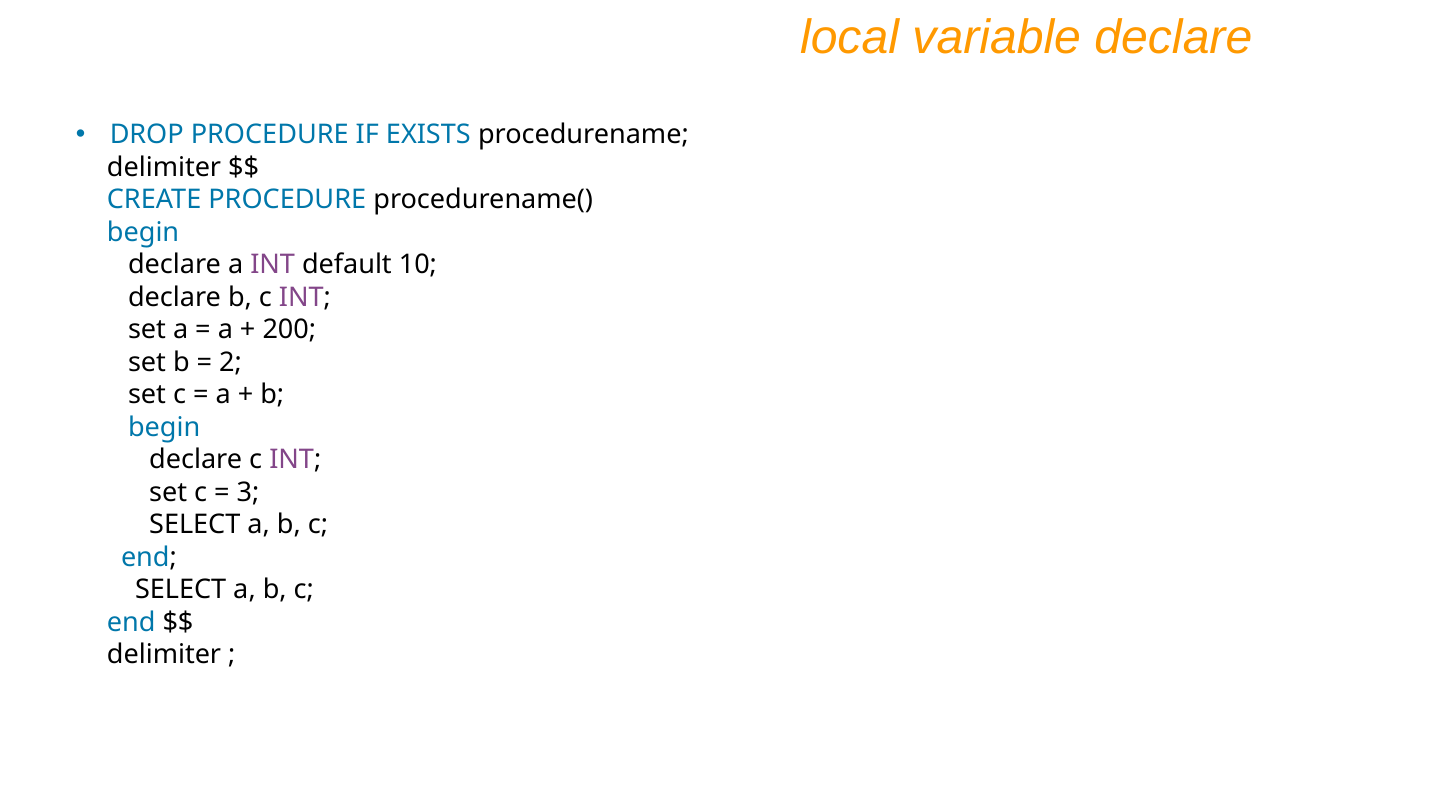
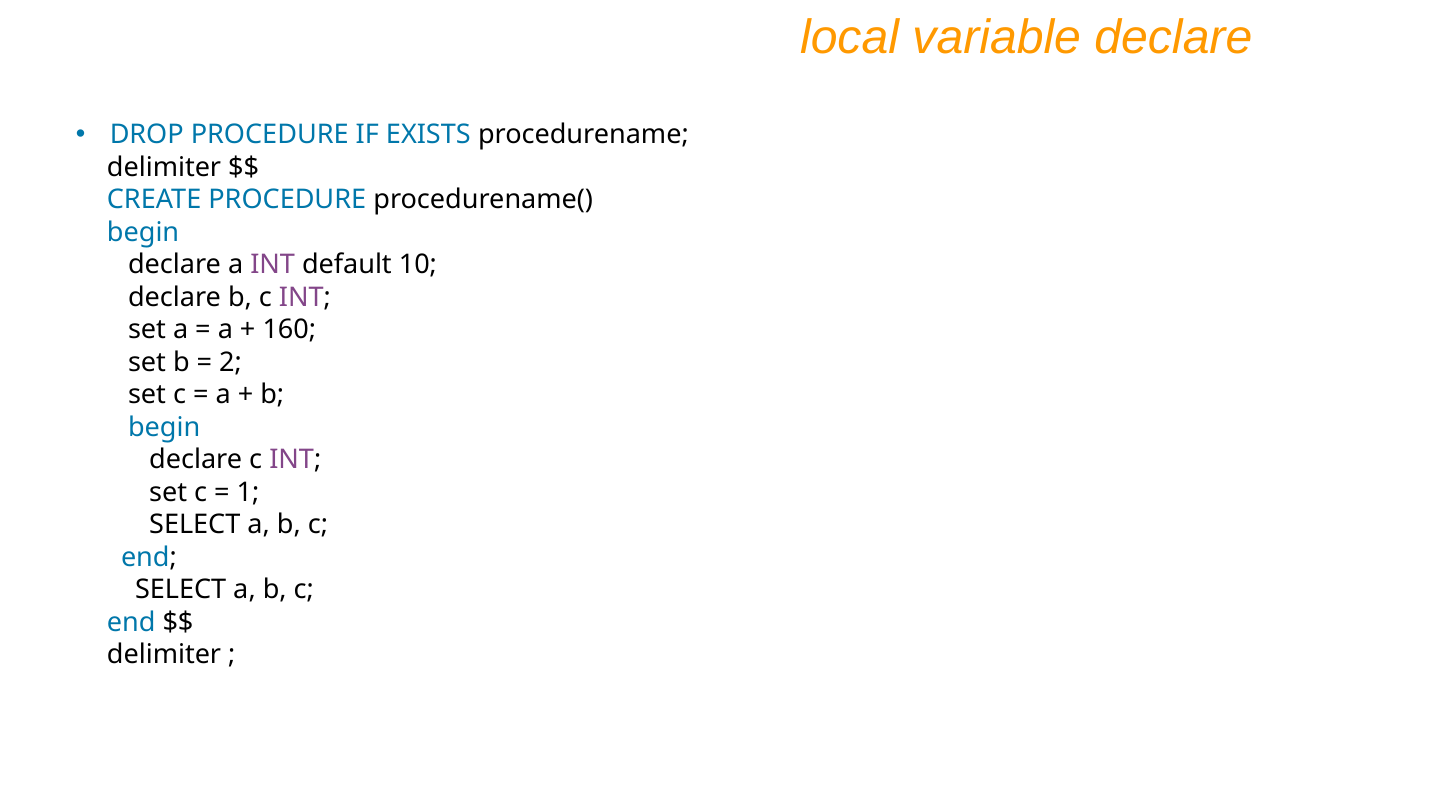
200: 200 -> 160
3: 3 -> 1
